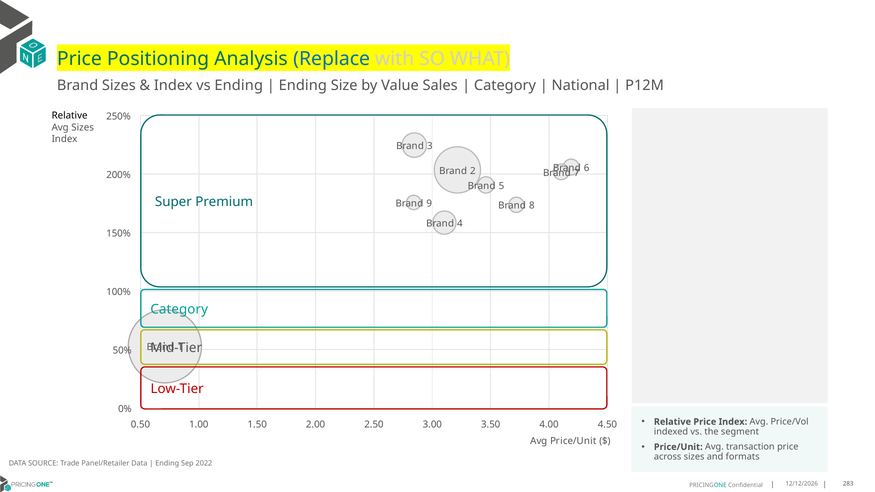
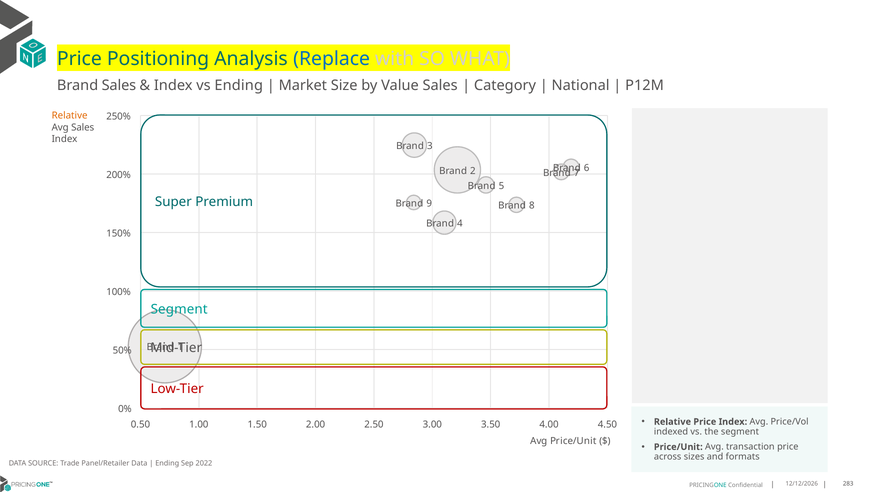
Brand Sizes: Sizes -> Sales
Ending at (303, 85): Ending -> Market
Relative at (70, 116) colour: black -> orange
Avg Sizes: Sizes -> Sales
Category at (179, 309): Category -> Segment
